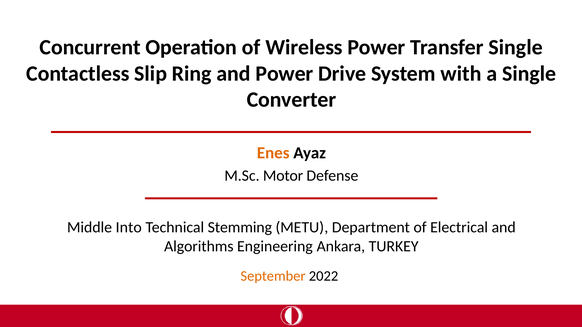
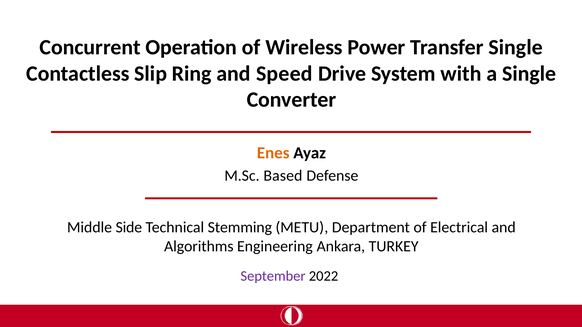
and Power: Power -> Speed
Motor: Motor -> Based
Into: Into -> Side
September at (273, 276) colour: orange -> purple
